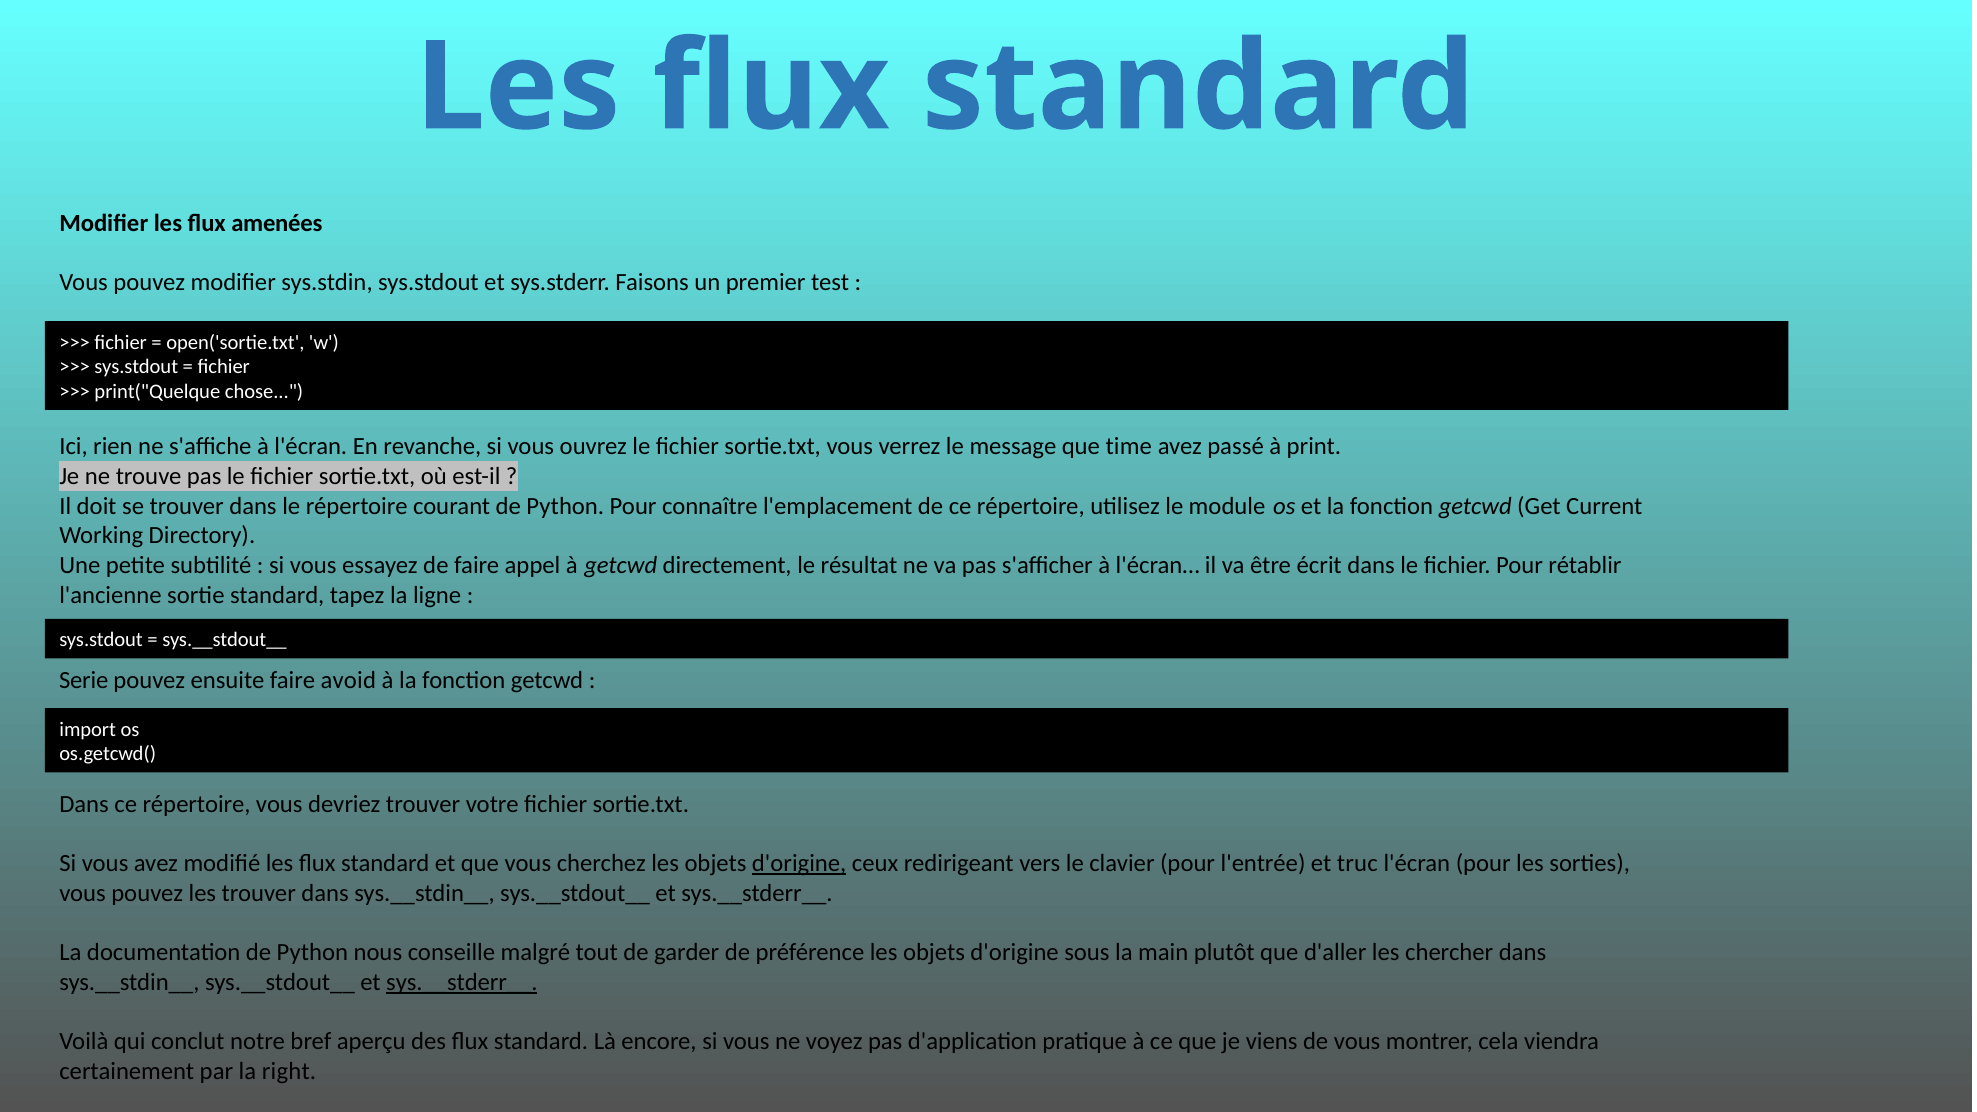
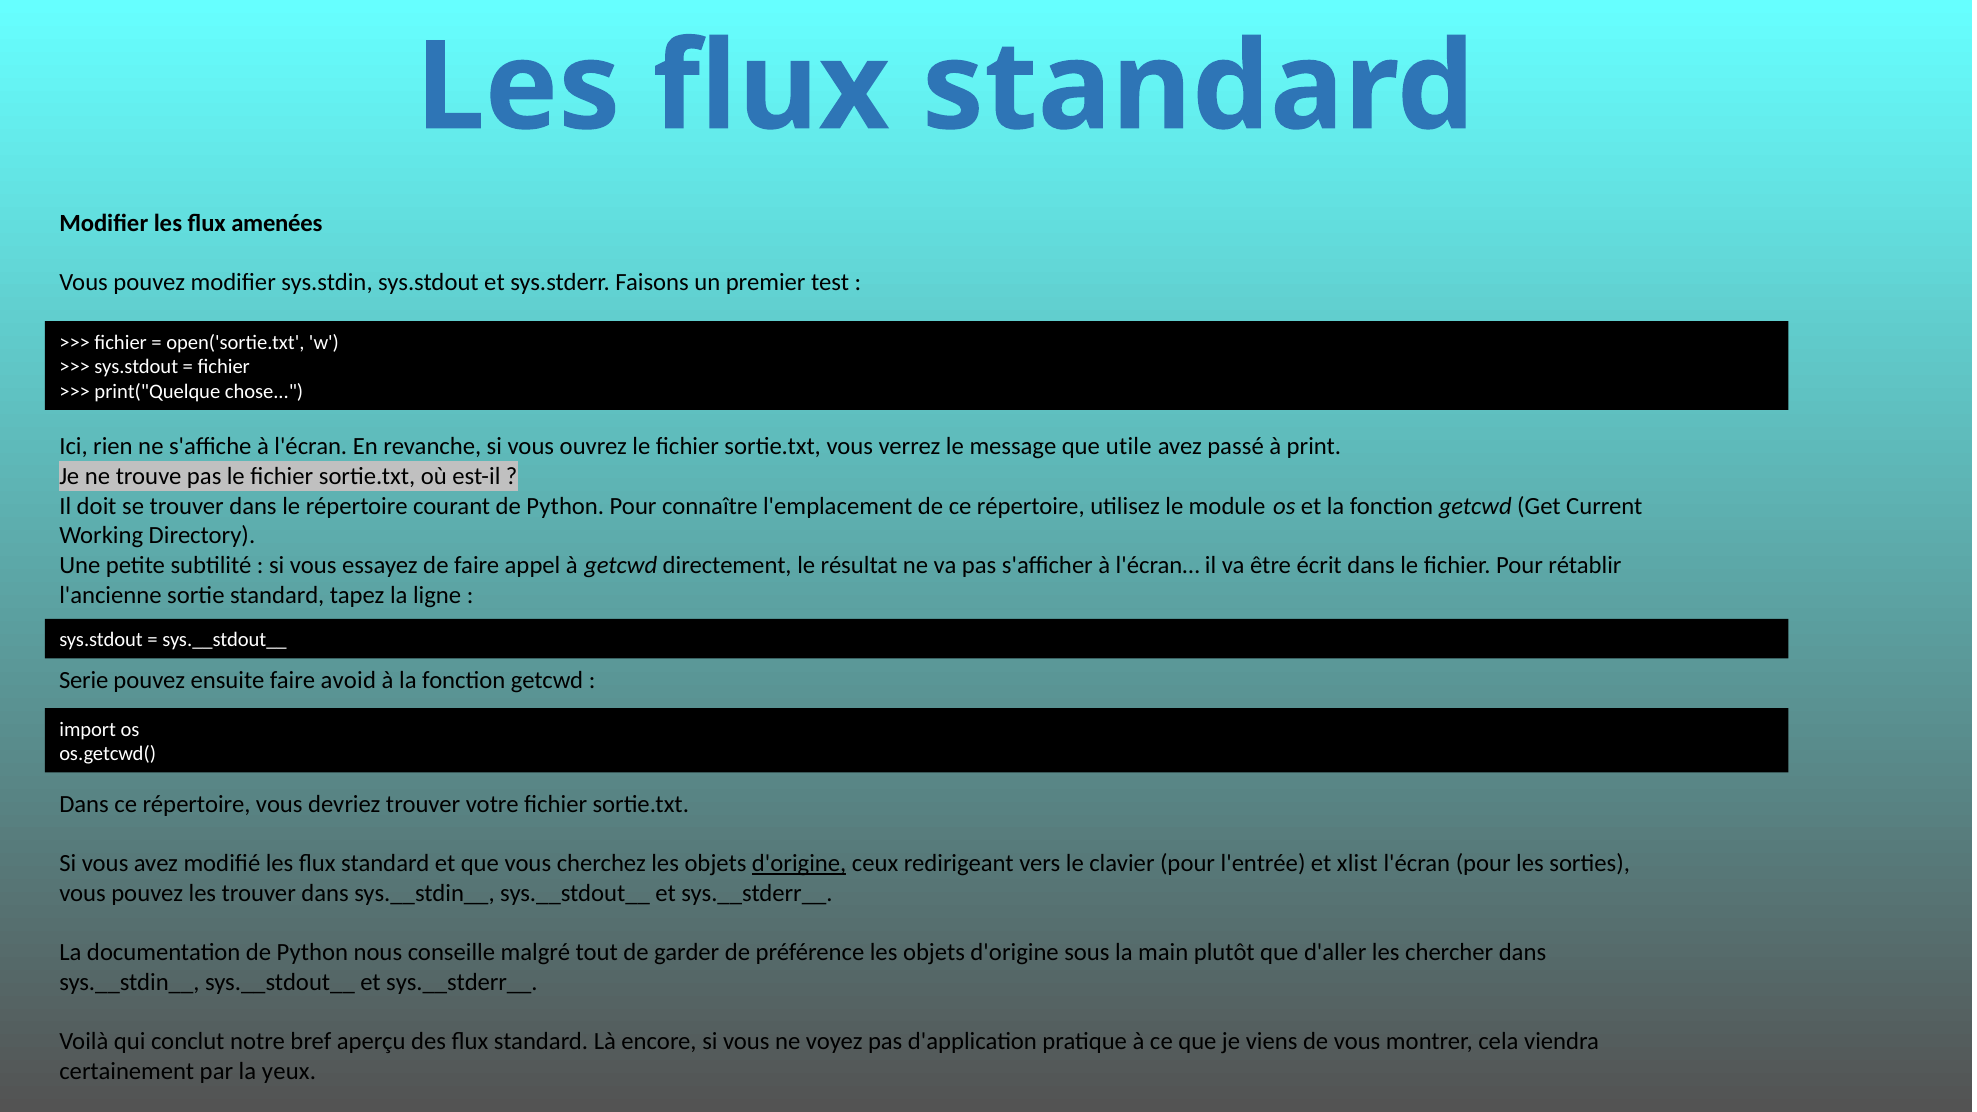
time: time -> utile
truc: truc -> xlist
sys.__stderr__ at (462, 982) underline: present -> none
right: right -> yeux
